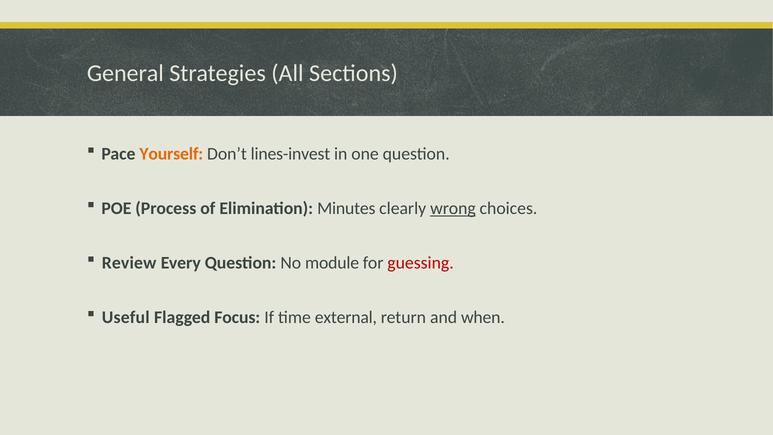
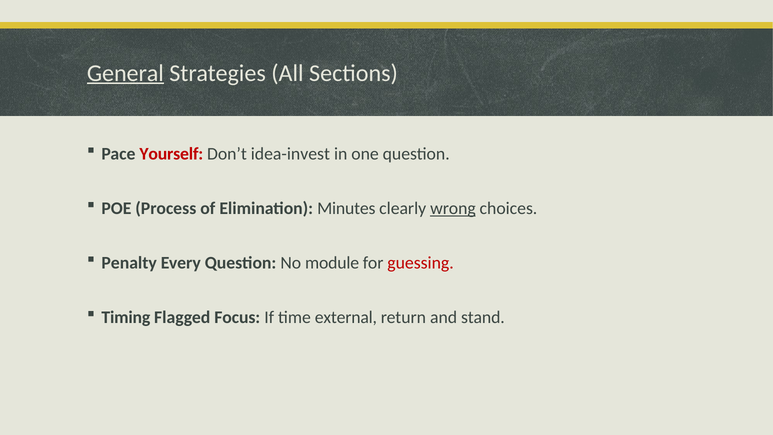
General underline: none -> present
Yourself colour: orange -> red
lines-invest: lines-invest -> idea-invest
Review: Review -> Penalty
Useful: Useful -> Timing
when: when -> stand
